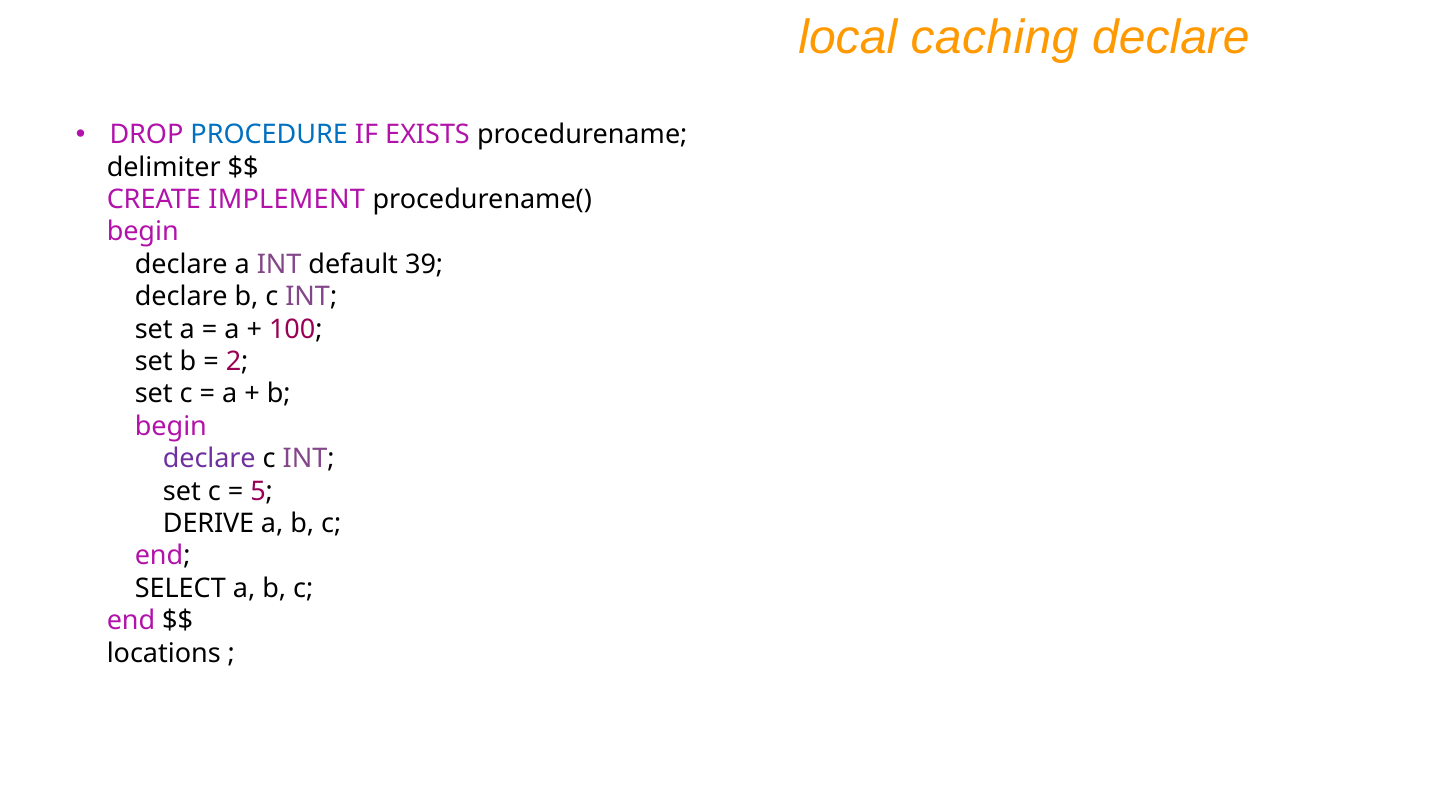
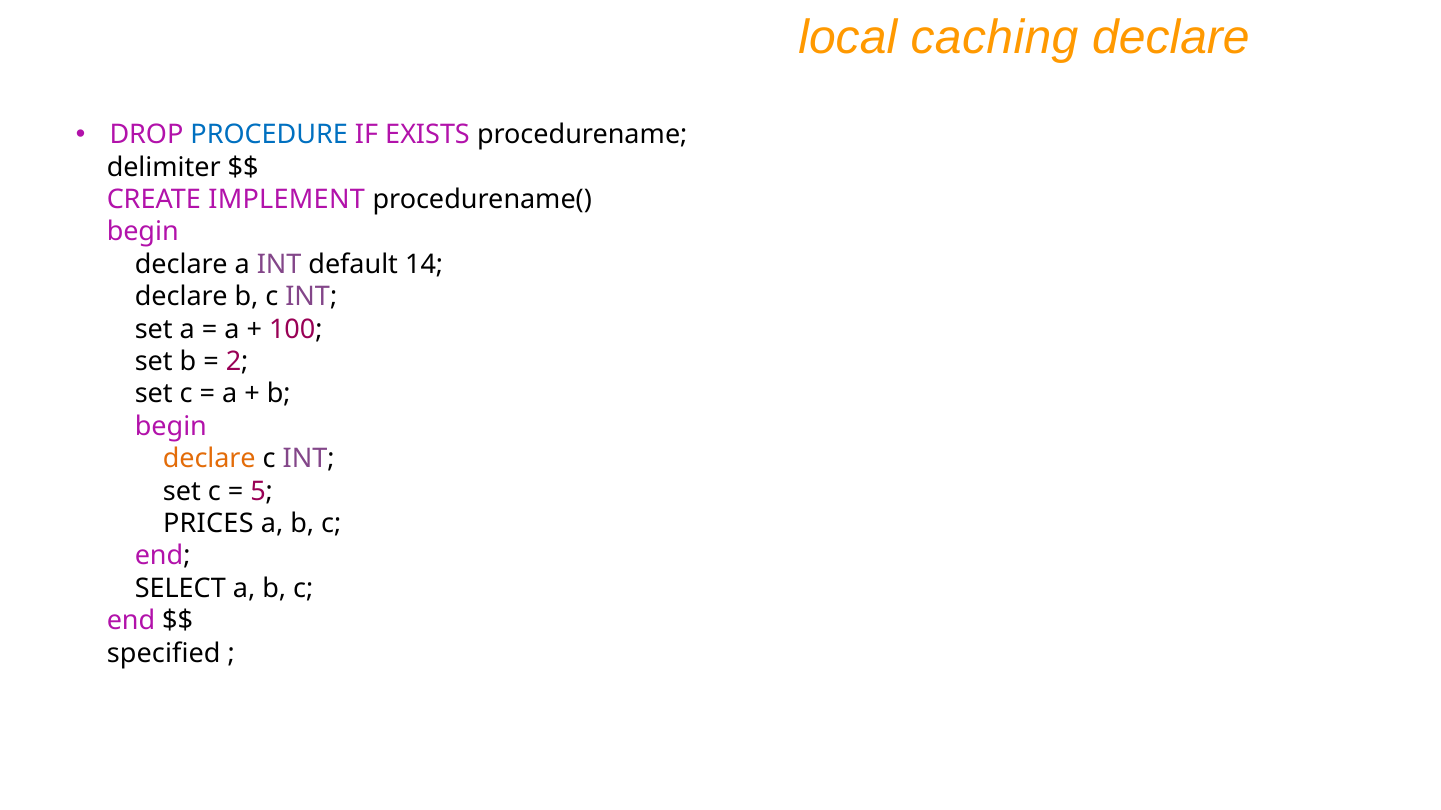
39: 39 -> 14
declare at (209, 459) colour: purple -> orange
DERIVE: DERIVE -> PRICES
locations: locations -> specified
